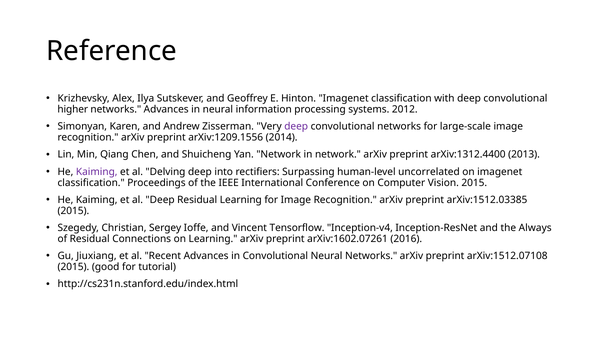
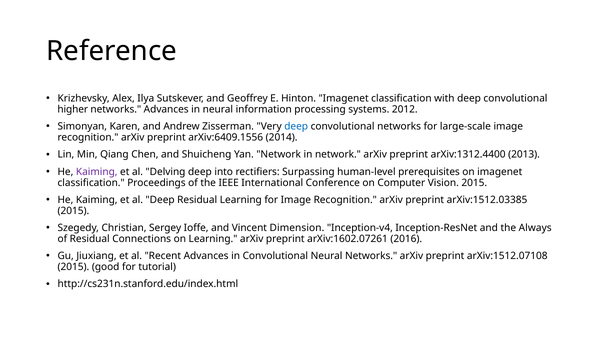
deep at (296, 126) colour: purple -> blue
arXiv:1209.1556: arXiv:1209.1556 -> arXiv:6409.1556
uncorrelated: uncorrelated -> prerequisites
Tensorflow: Tensorflow -> Dimension
